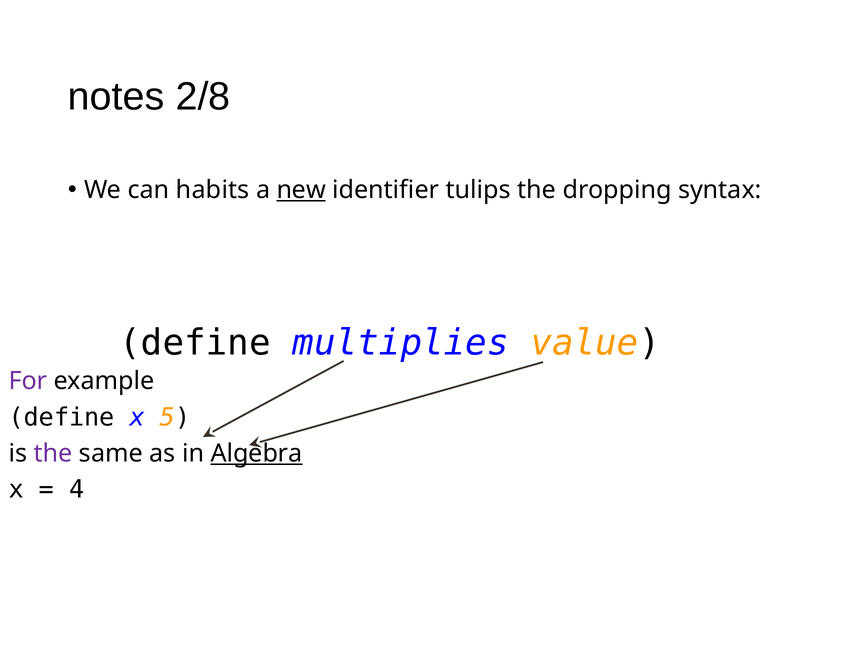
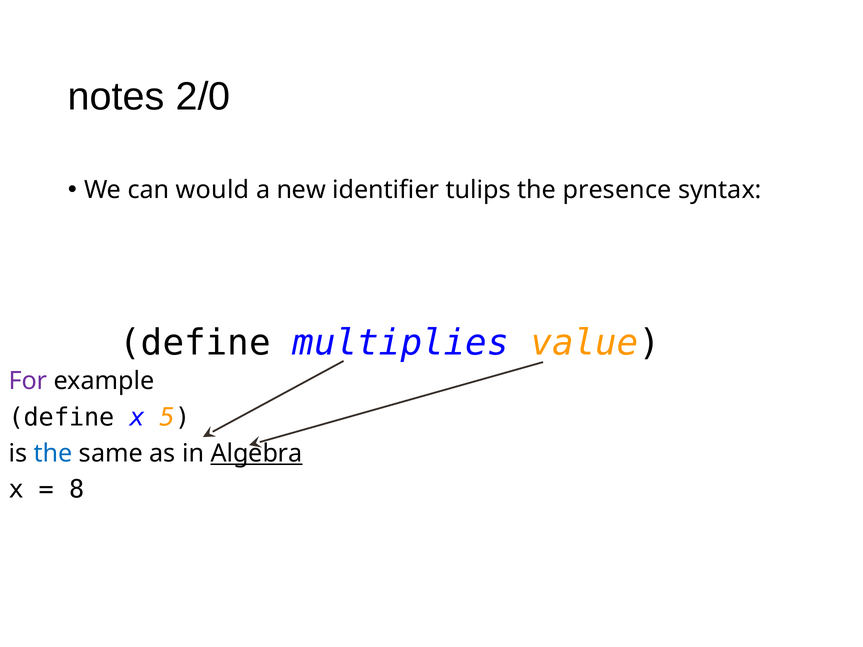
2/8: 2/8 -> 2/0
habits: habits -> would
new underline: present -> none
dropping: dropping -> presence
the at (53, 454) colour: purple -> blue
4: 4 -> 8
